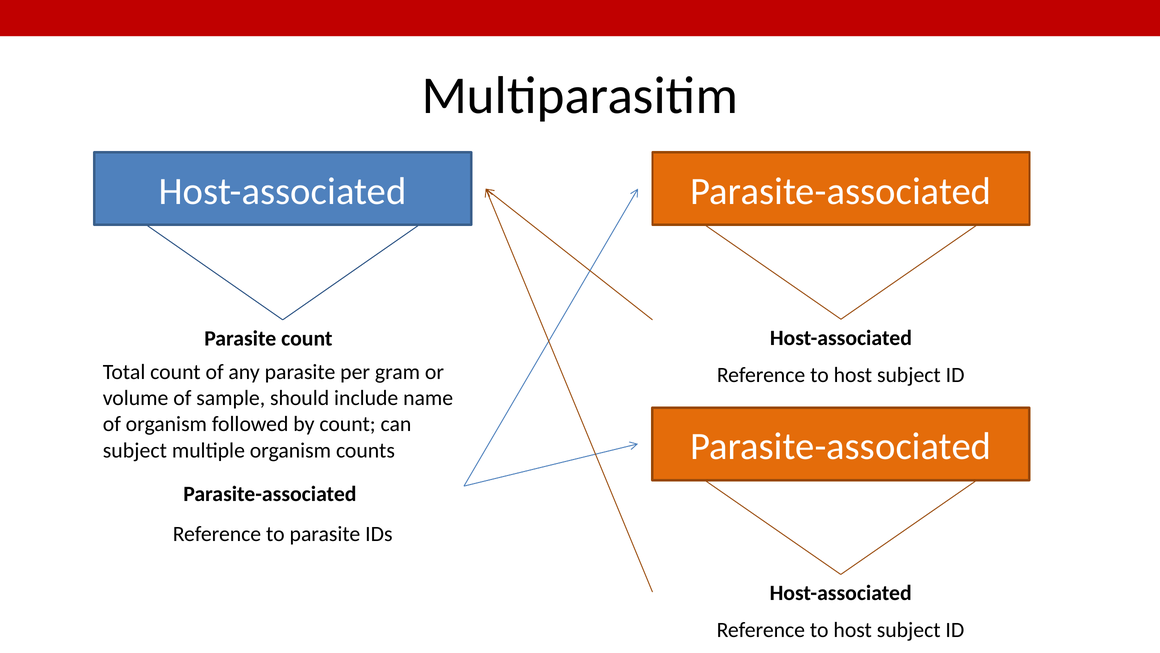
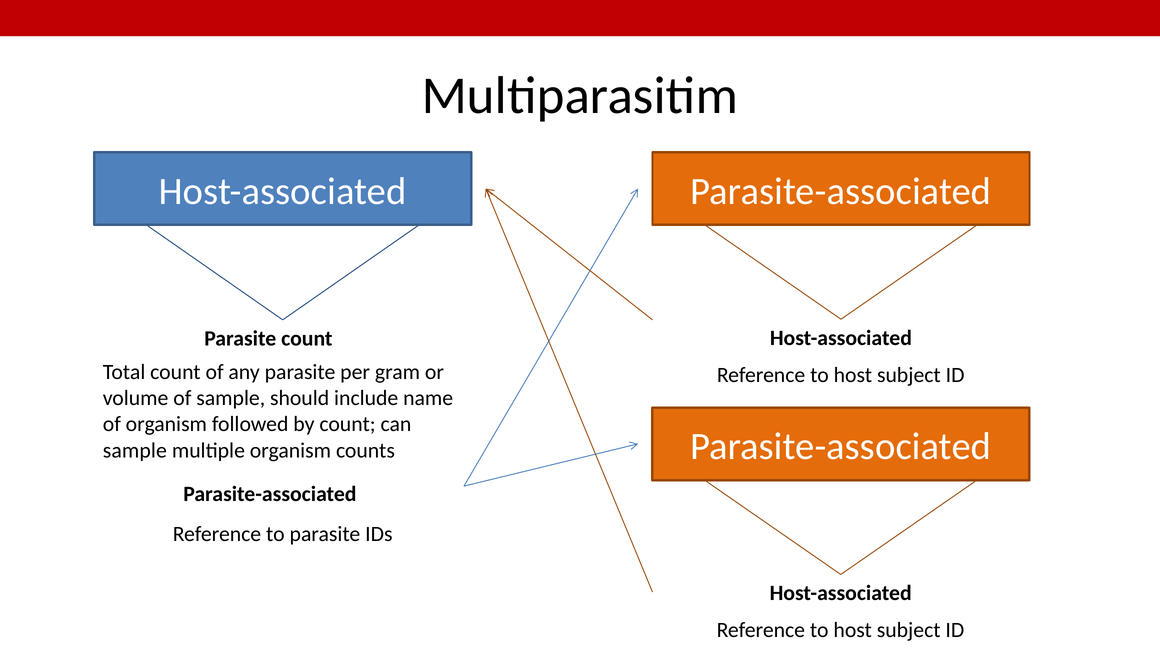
subject at (135, 450): subject -> sample
